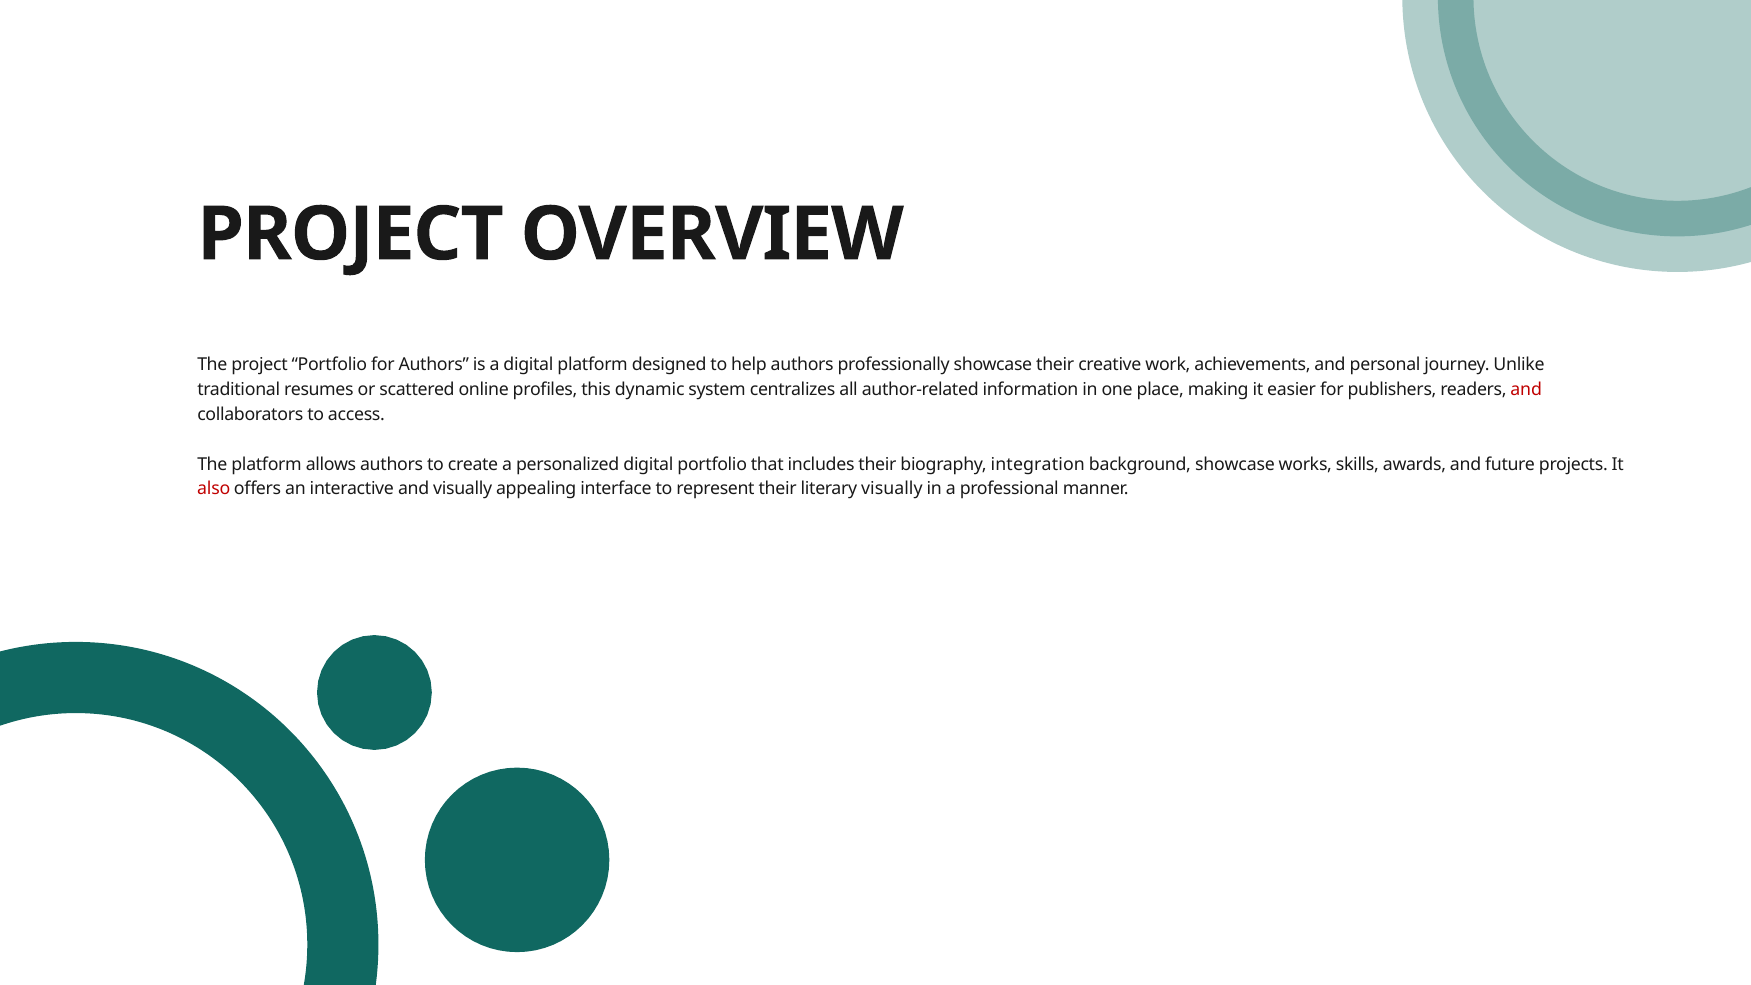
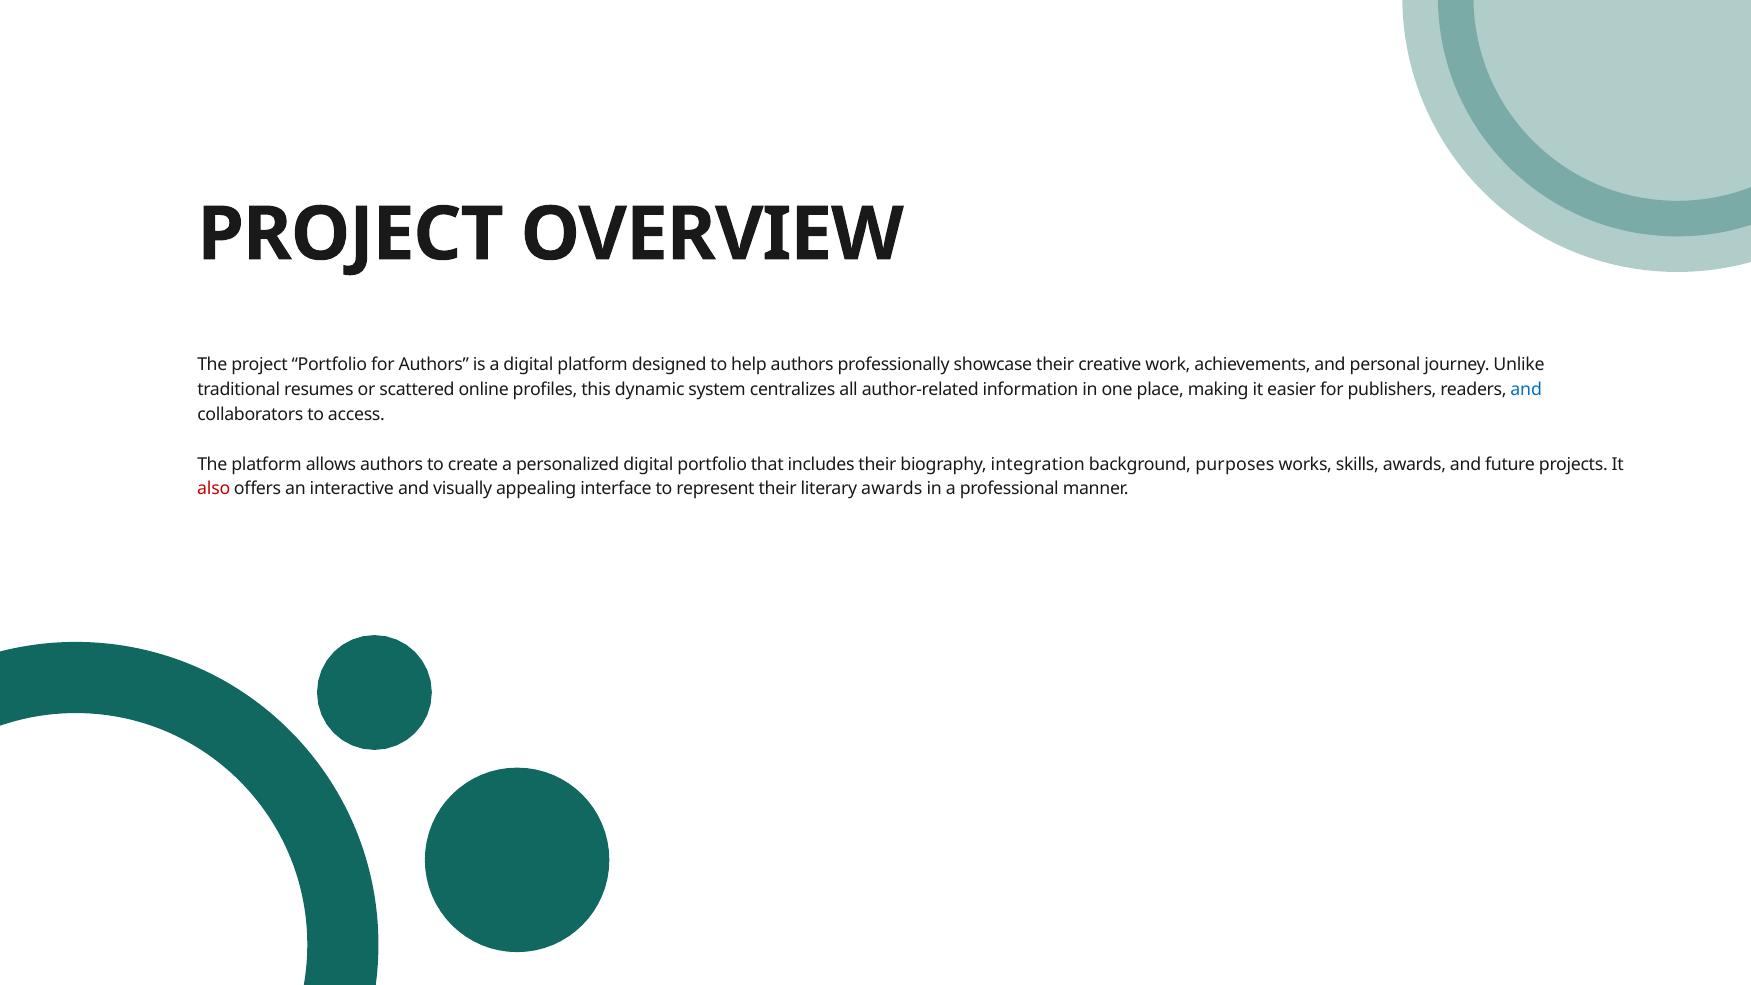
and at (1526, 390) colour: red -> blue
background showcase: showcase -> purposes
literary visually: visually -> awards
